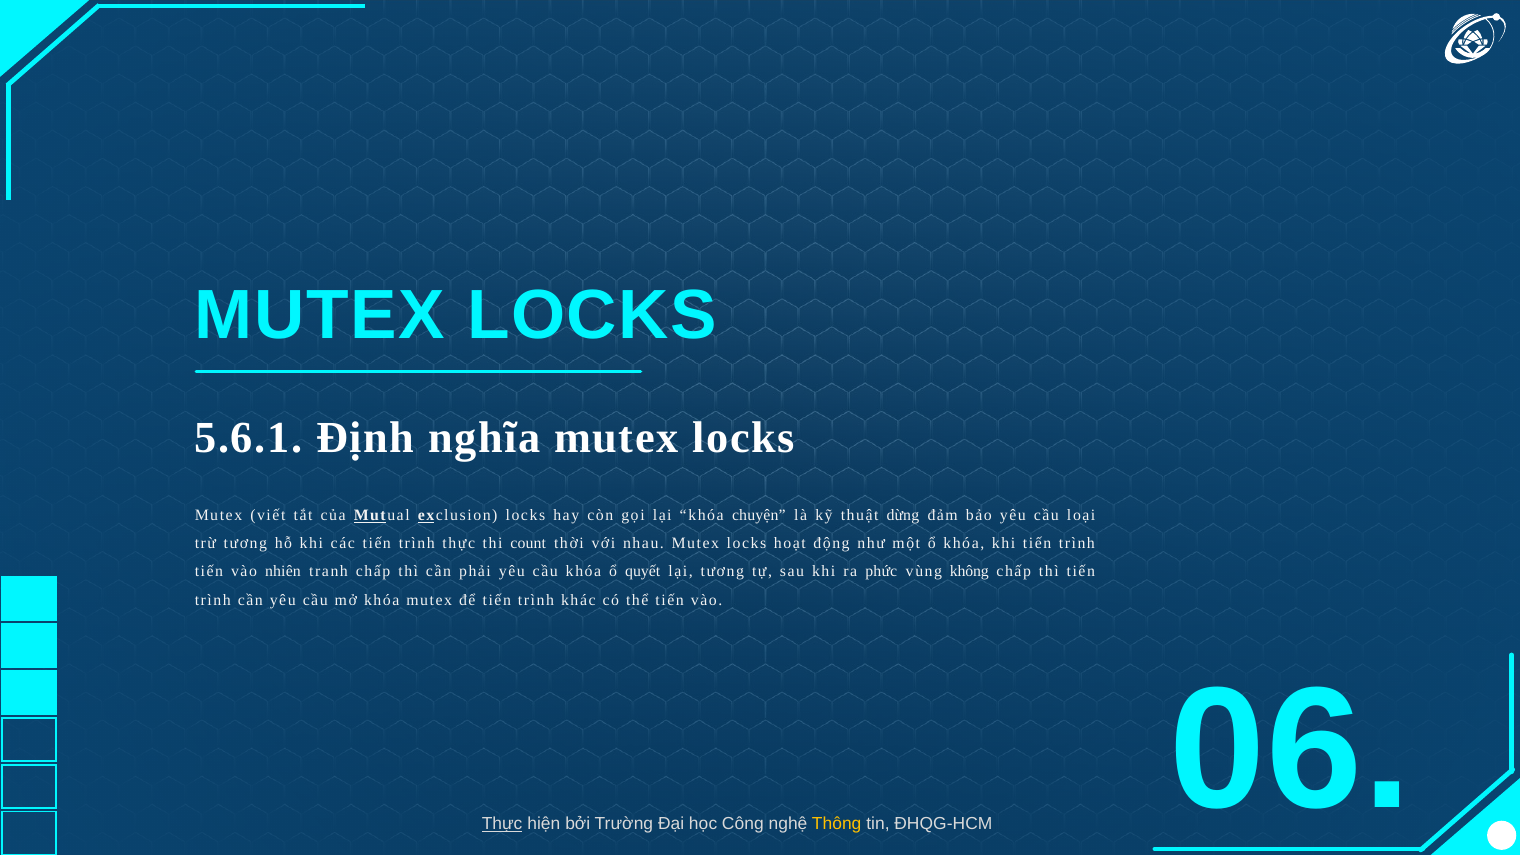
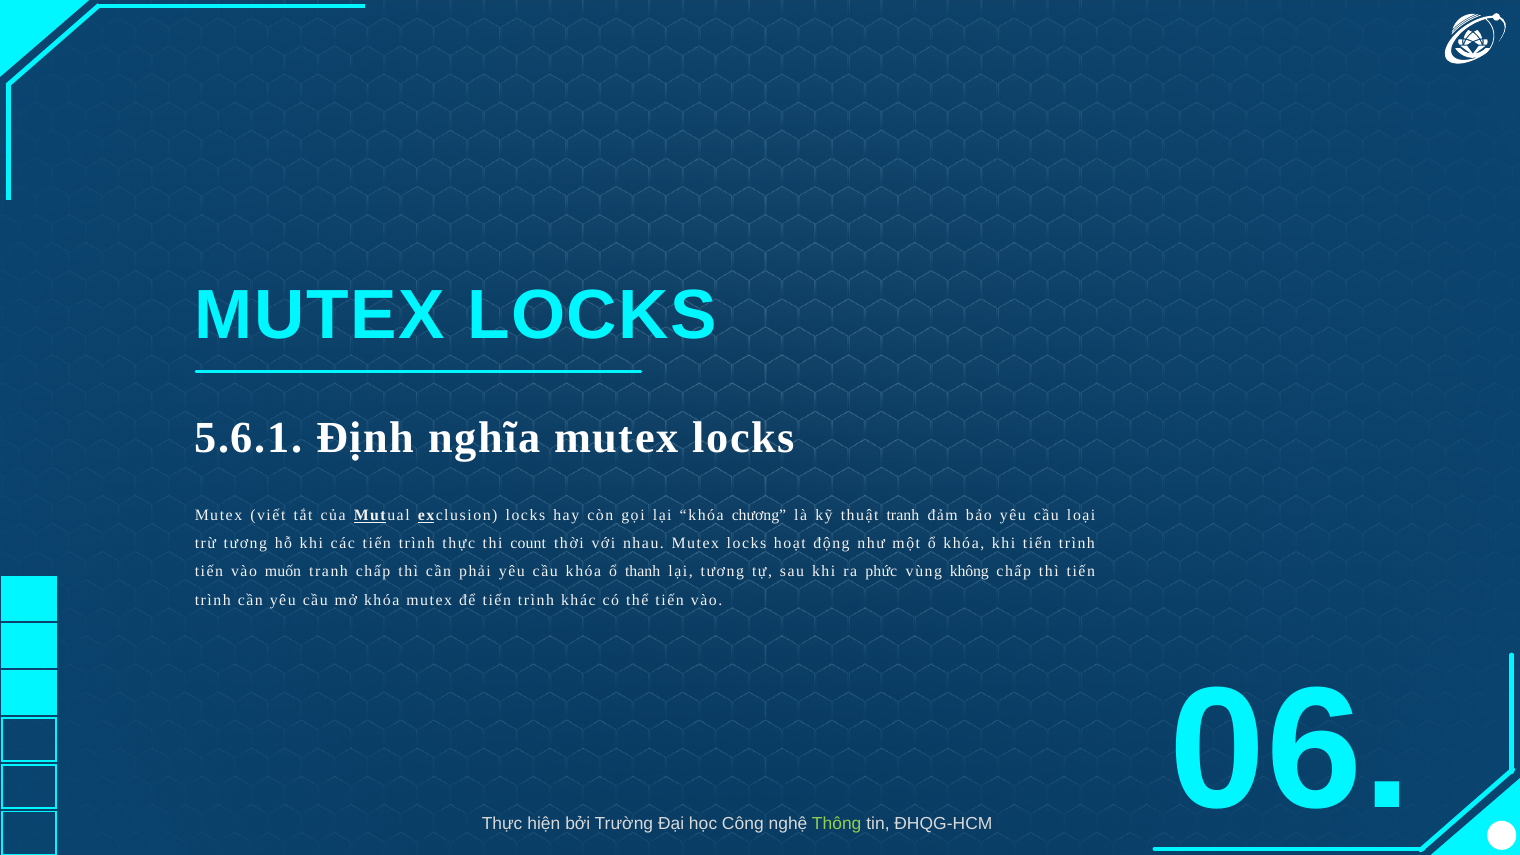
chuyện: chuyện -> chương
thuật dừng: dừng -> tranh
nhiên: nhiên -> muốn
quyết: quyết -> thanh
Thực at (502, 824) underline: present -> none
Thông colour: yellow -> light green
